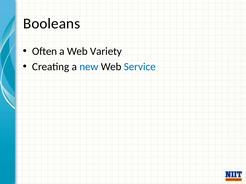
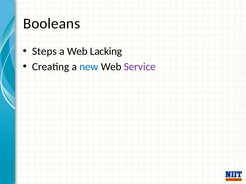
Often: Often -> Steps
Variety: Variety -> Lacking
Service colour: blue -> purple
